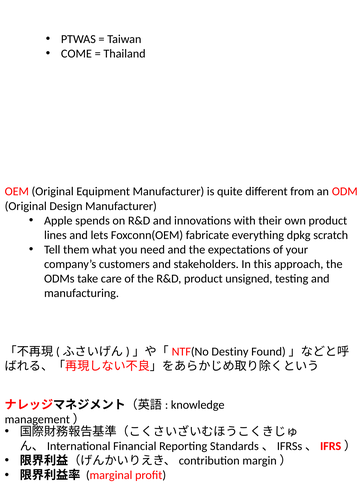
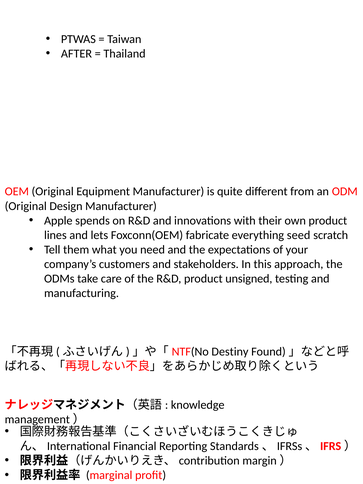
COME: COME -> AFTER
dpkg: dpkg -> seed
